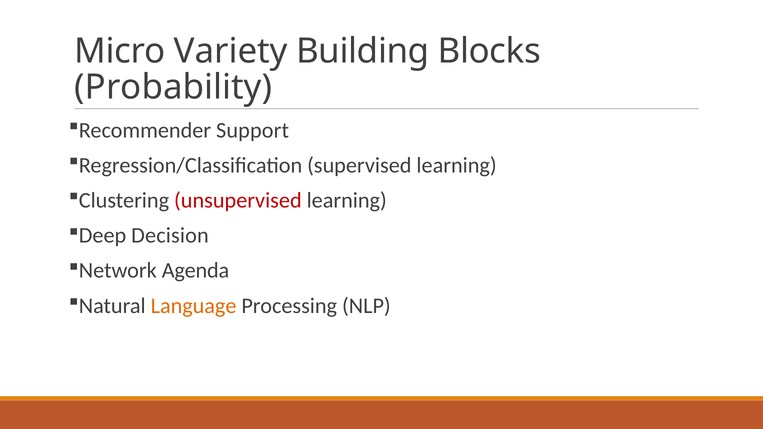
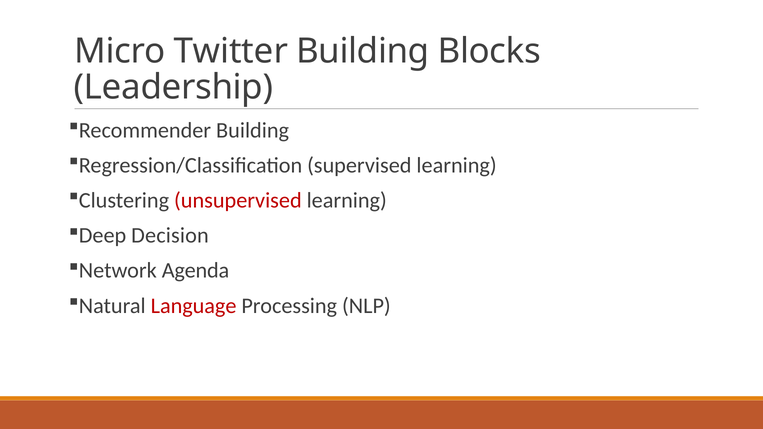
Variety: Variety -> Twitter
Probability: Probability -> Leadership
Recommender Support: Support -> Building
Language colour: orange -> red
